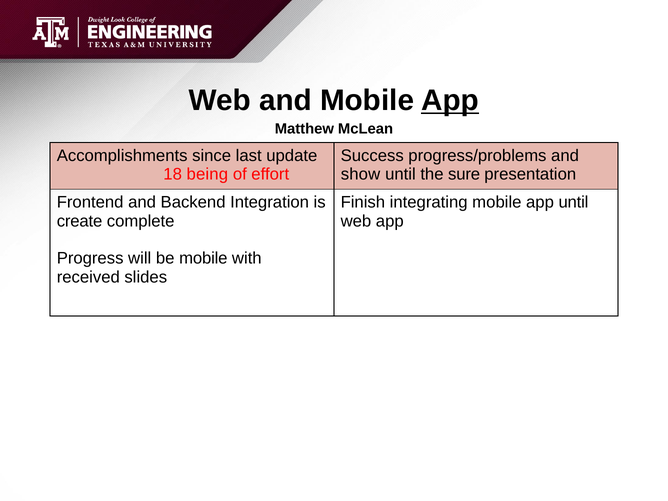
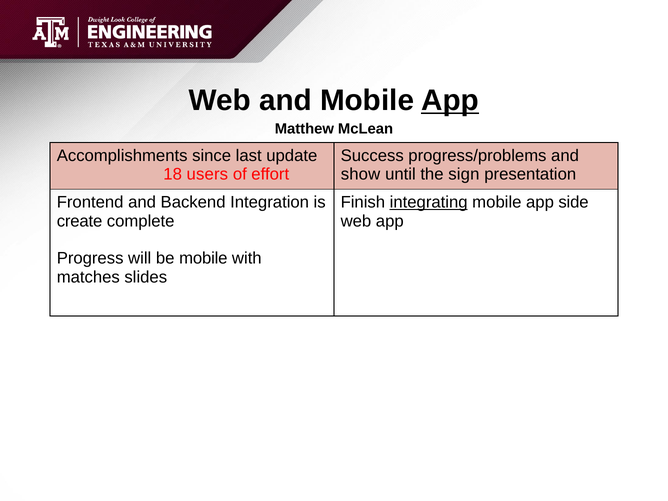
being: being -> users
sure: sure -> sign
integrating underline: none -> present
app until: until -> side
received: received -> matches
